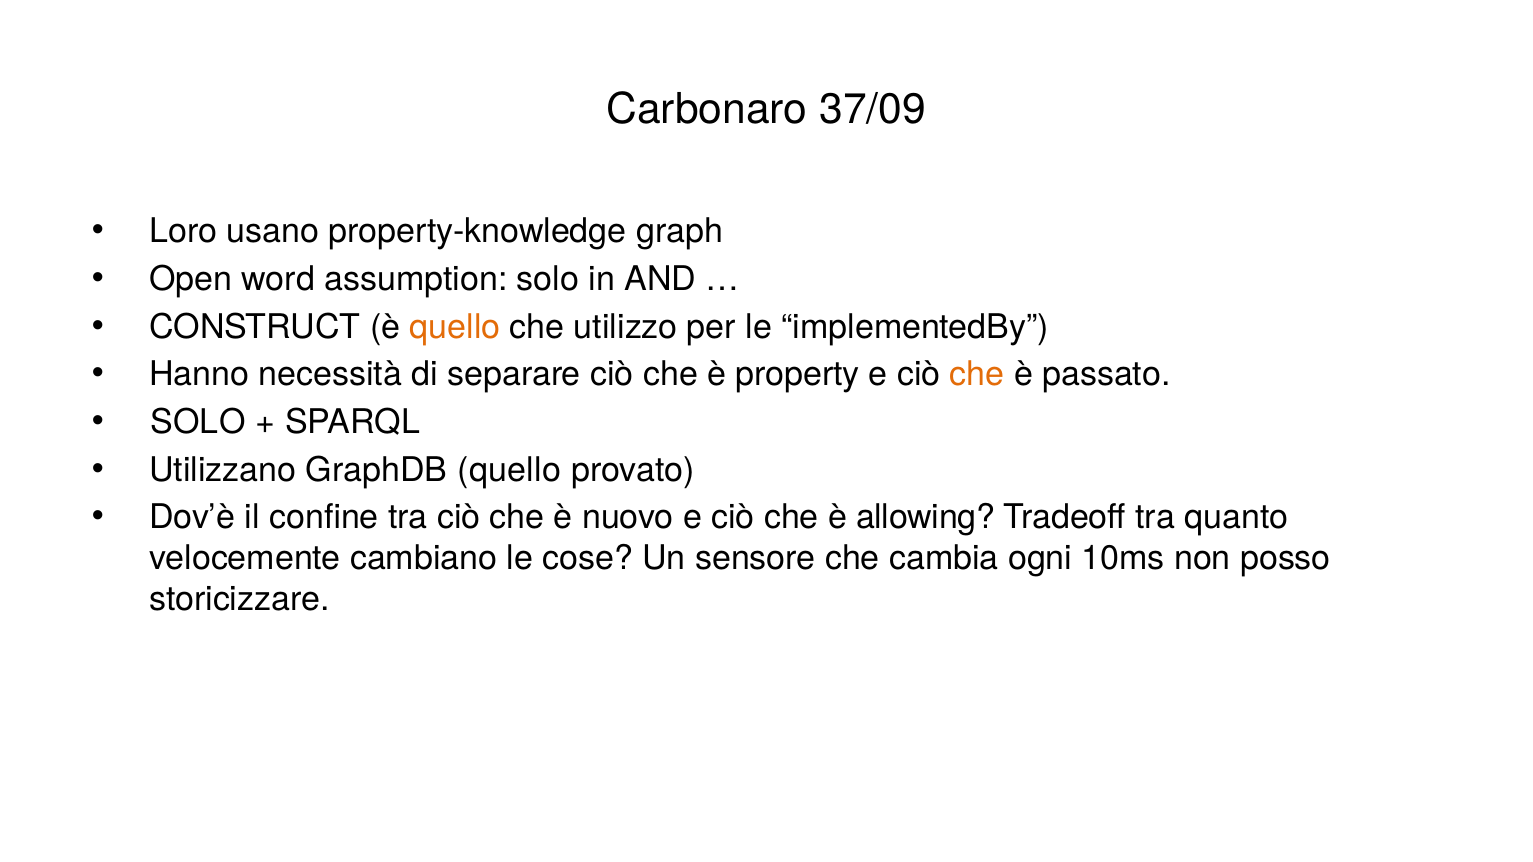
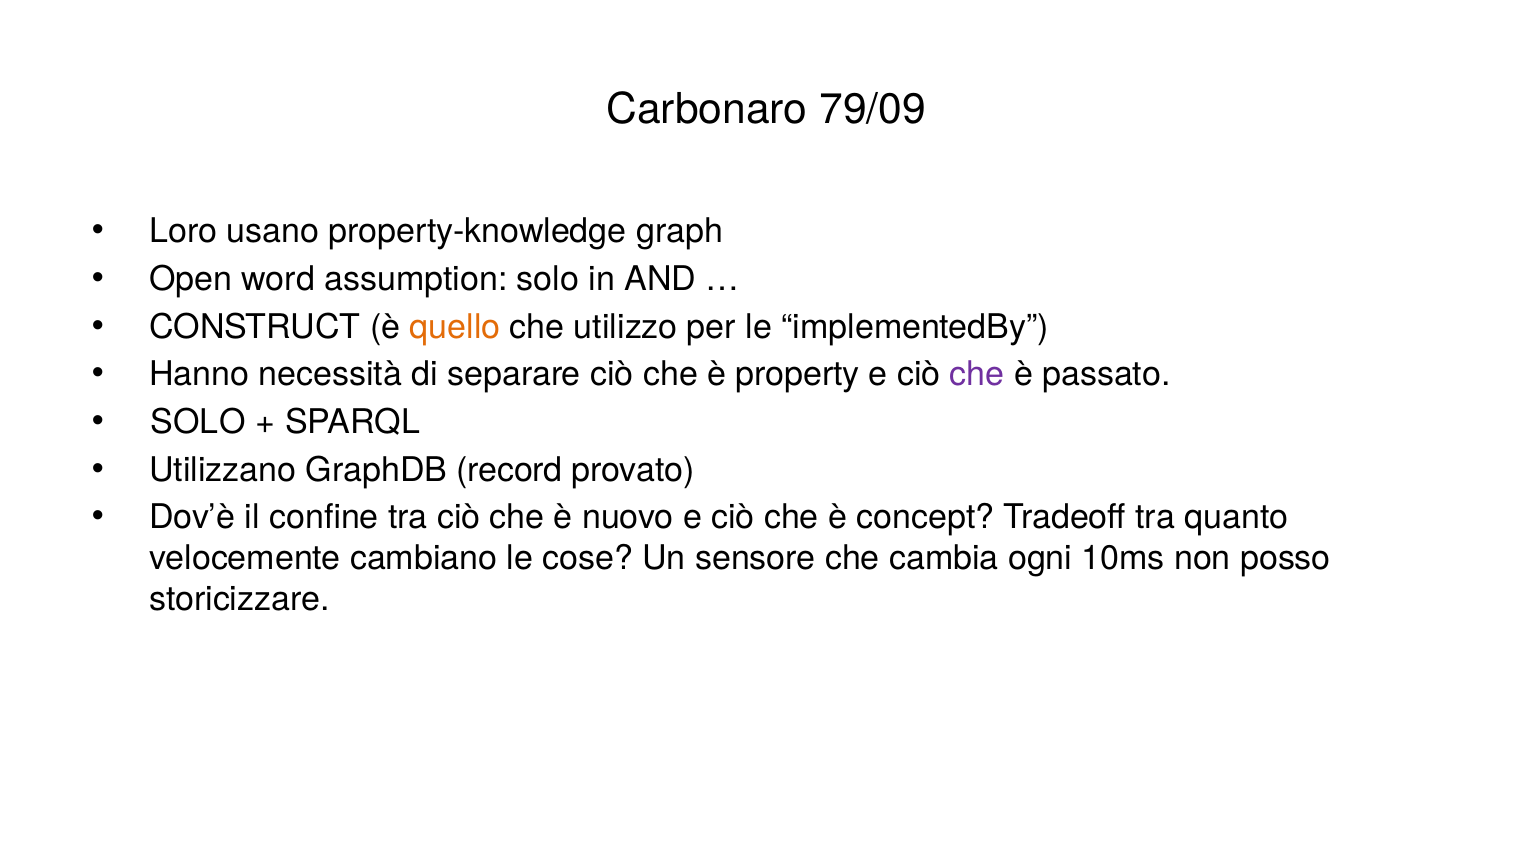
37/09: 37/09 -> 79/09
che at (977, 375) colour: orange -> purple
GraphDB quello: quello -> record
allowing: allowing -> concept
